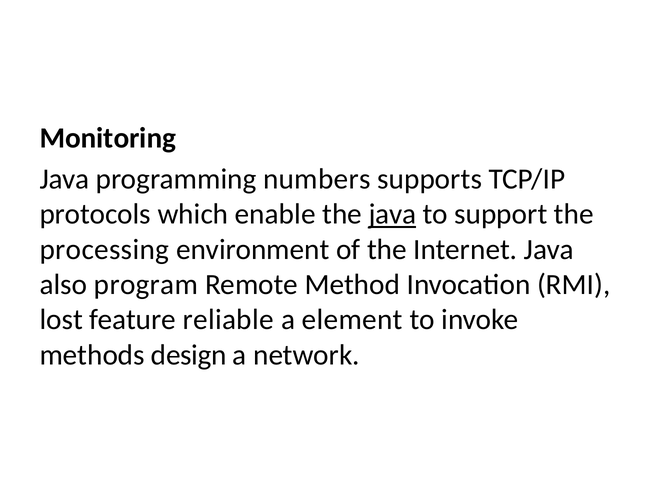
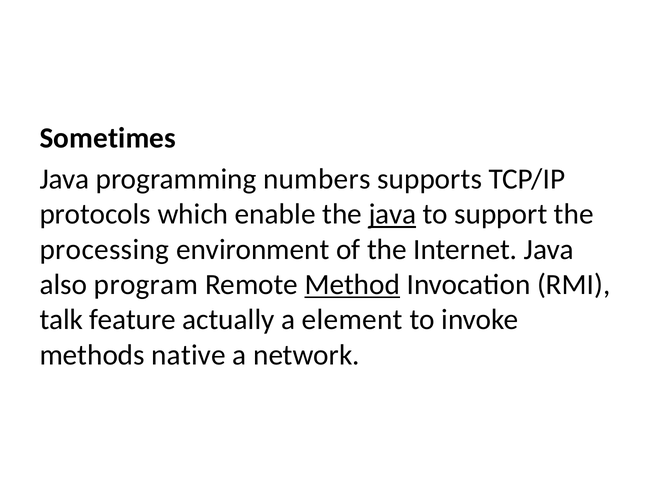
Monitoring: Monitoring -> Sometimes
Method underline: none -> present
lost: lost -> talk
reliable: reliable -> actually
design: design -> native
